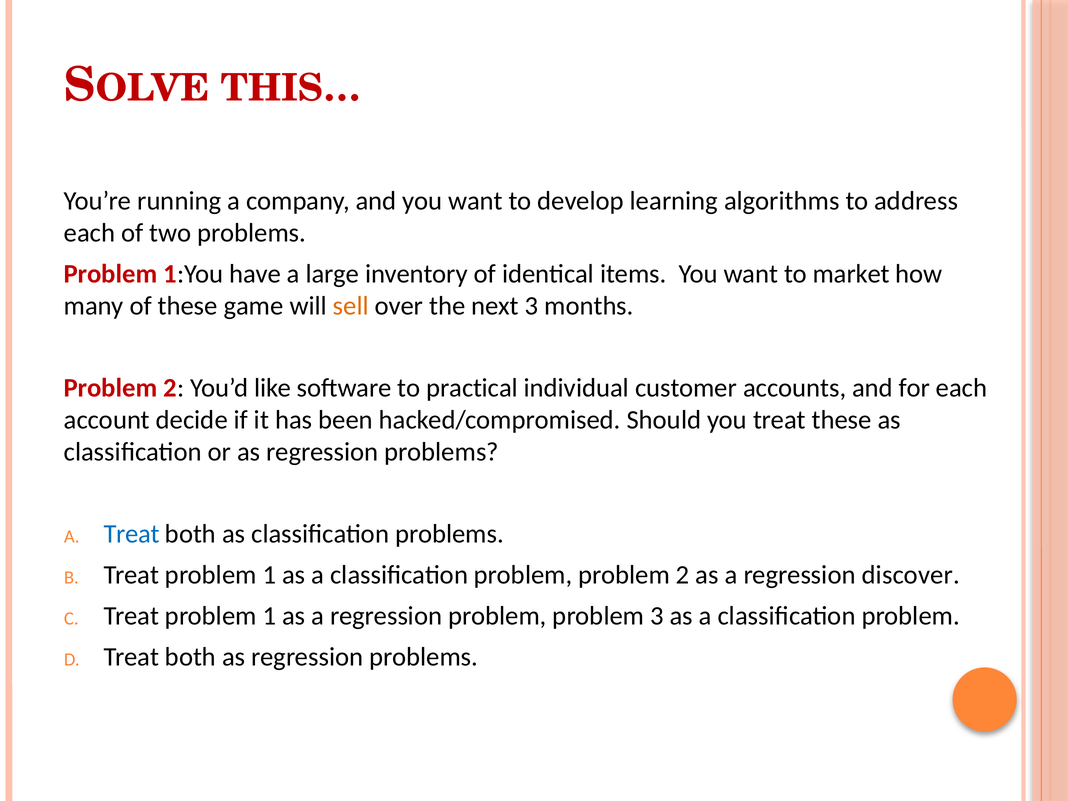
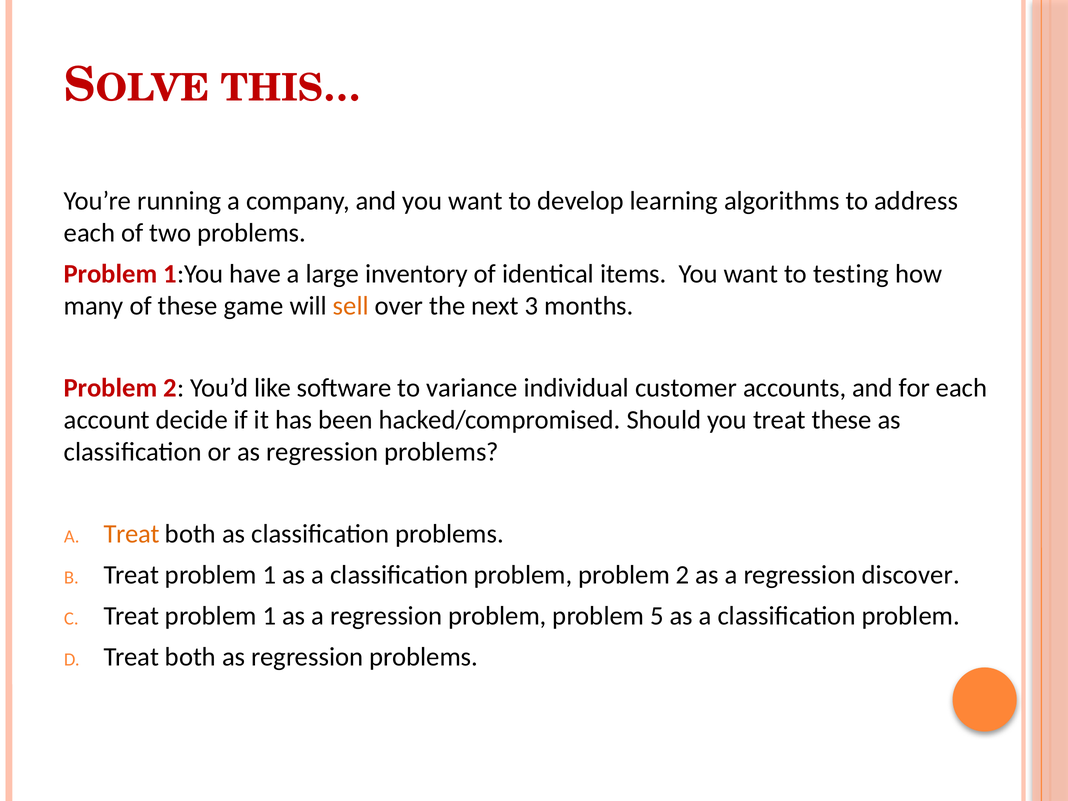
market: market -> testing
practical: practical -> variance
Treat at (132, 534) colour: blue -> orange
problem 3: 3 -> 5
